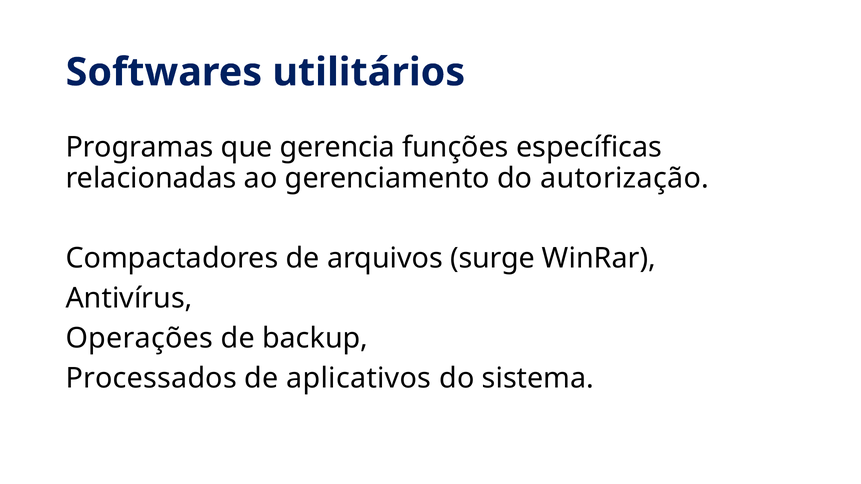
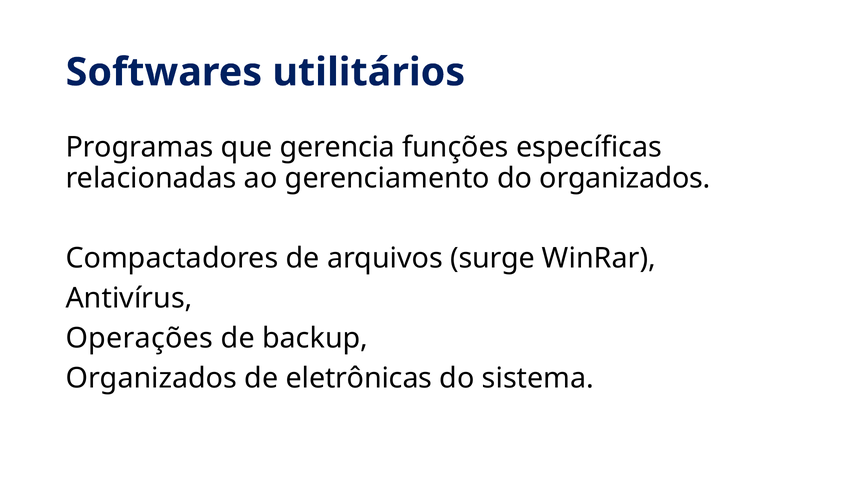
do autorização: autorização -> organizados
Processados at (151, 378): Processados -> Organizados
aplicativos: aplicativos -> eletrônicas
